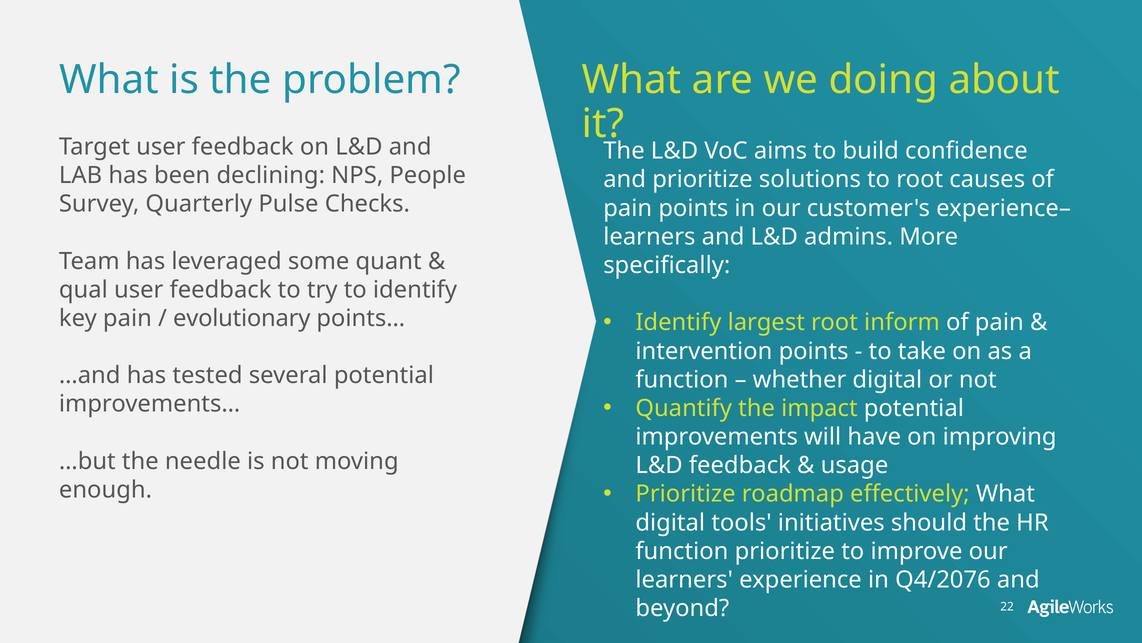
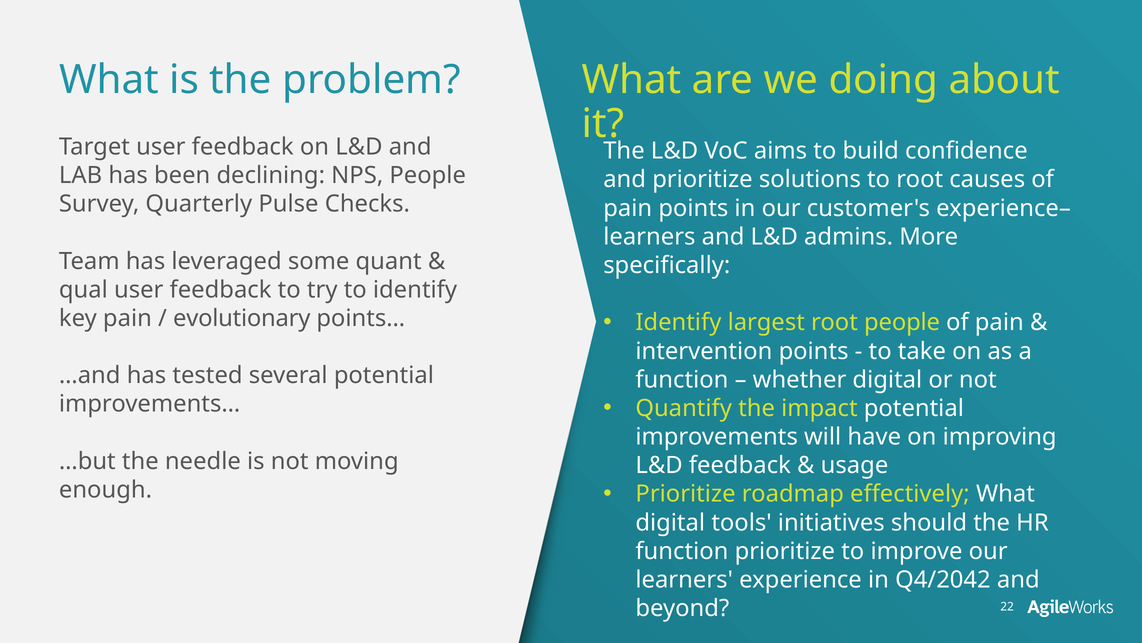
root inform: inform -> people
Q4/2076: Q4/2076 -> Q4/2042
